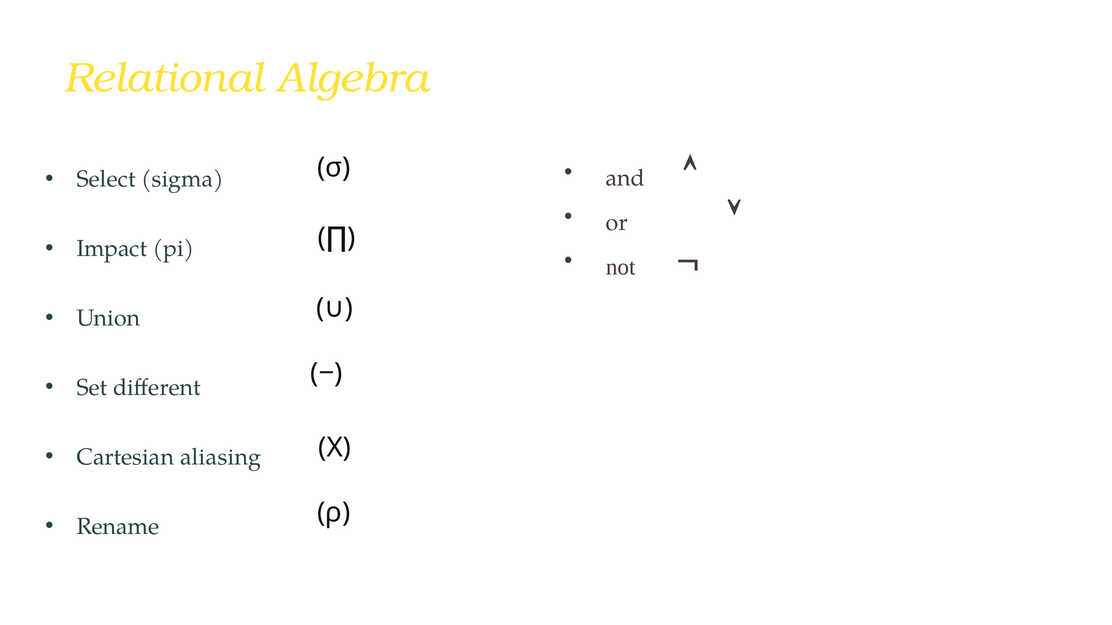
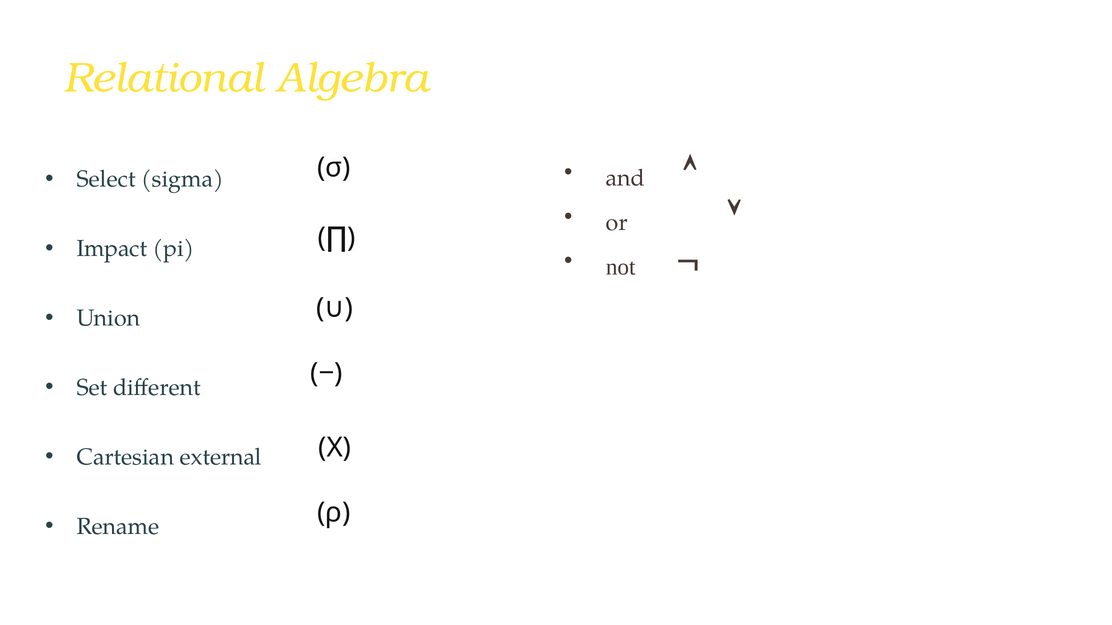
aliasing: aliasing -> external
